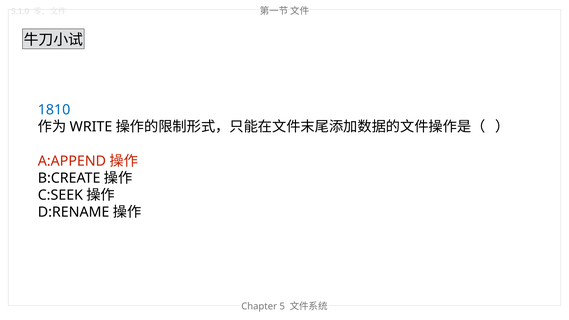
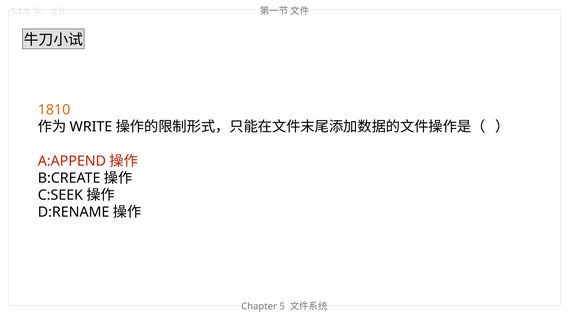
1810 colour: blue -> orange
